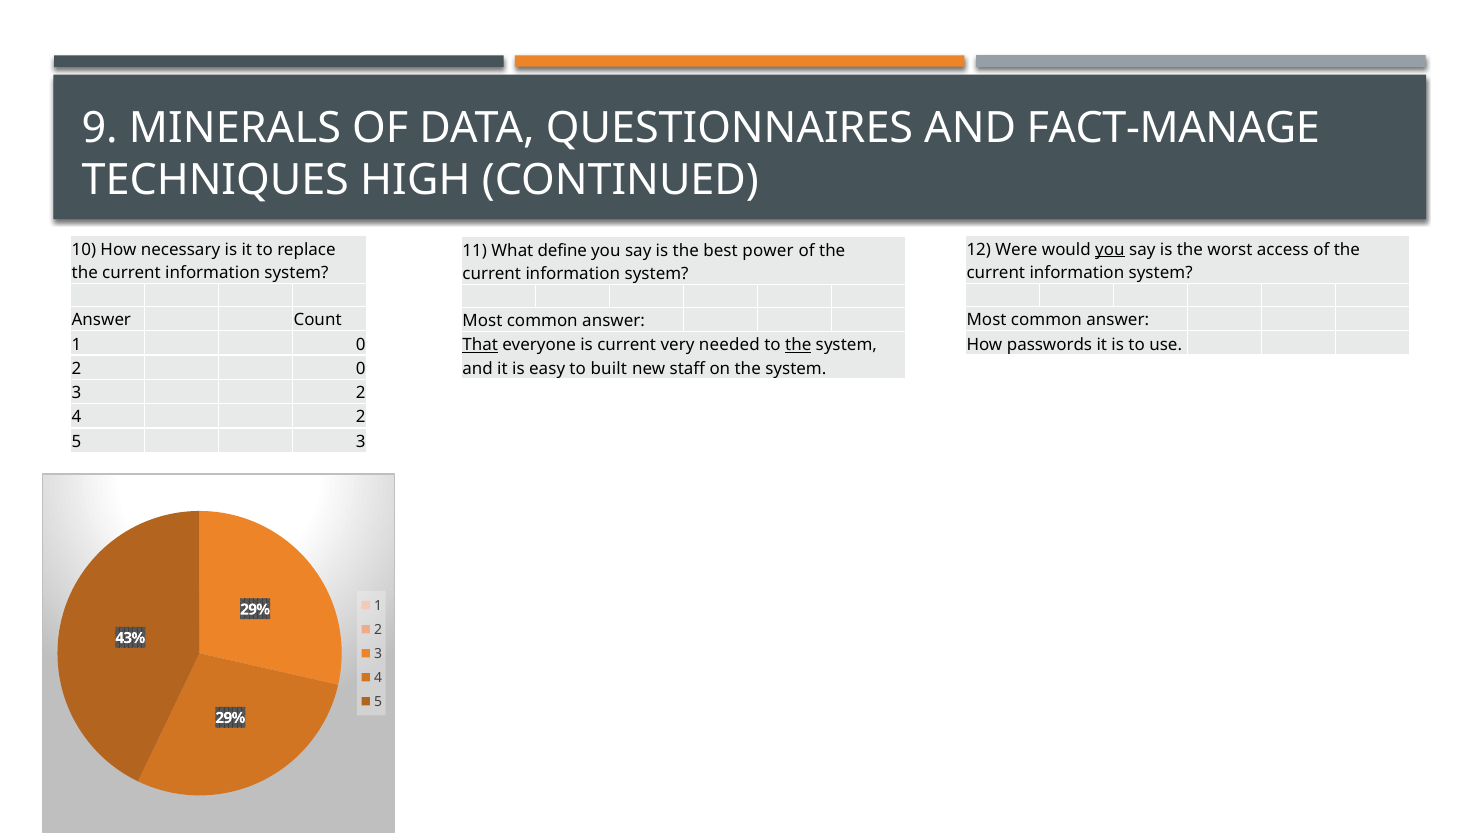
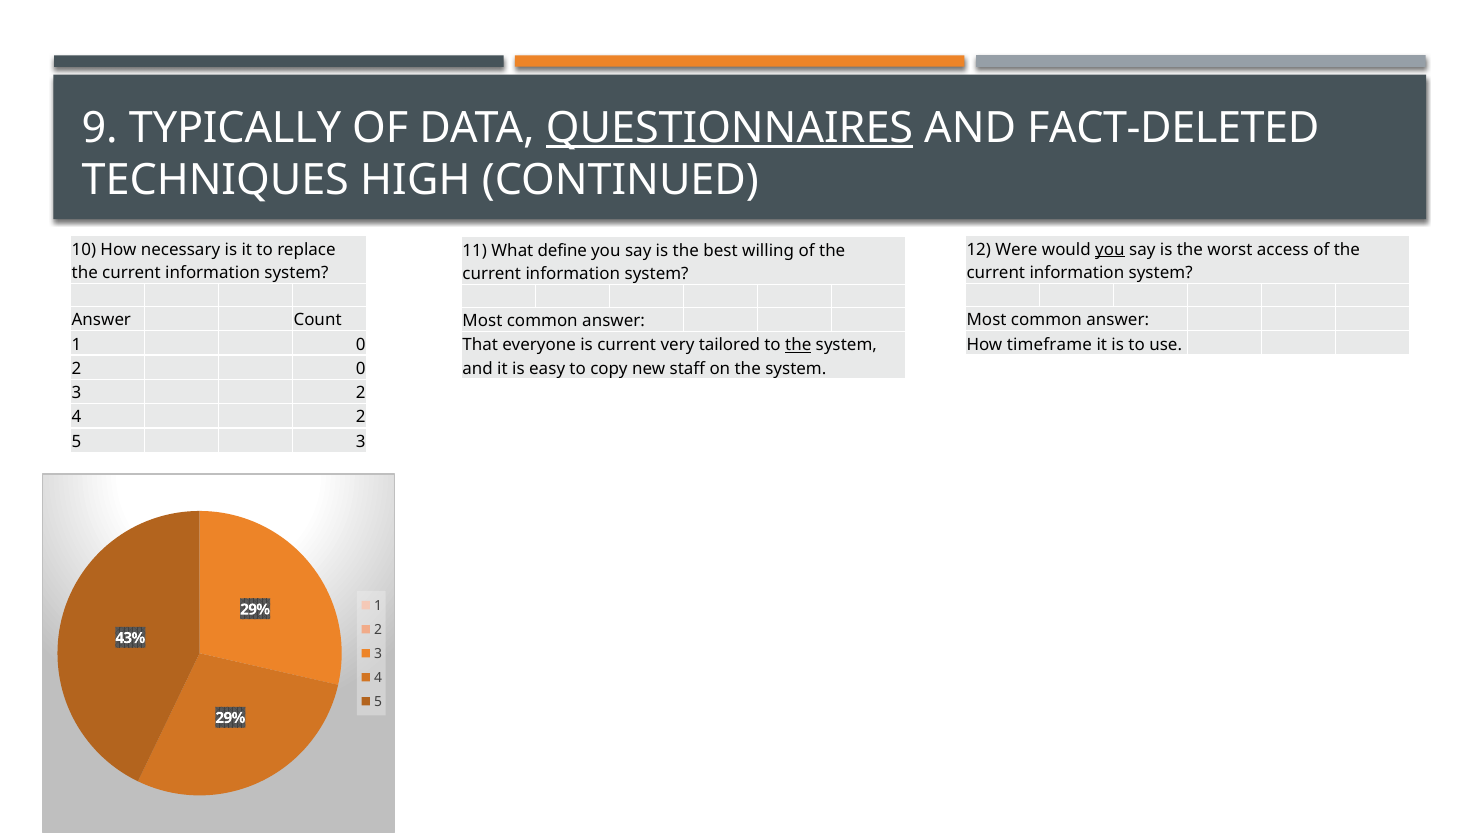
MINERALS: MINERALS -> TYPICALLY
QUESTIONNAIRES underline: none -> present
FACT-MANAGE: FACT-MANAGE -> FACT-DELETED
power: power -> willing
passwords: passwords -> timeframe
That underline: present -> none
needed: needed -> tailored
built: built -> copy
